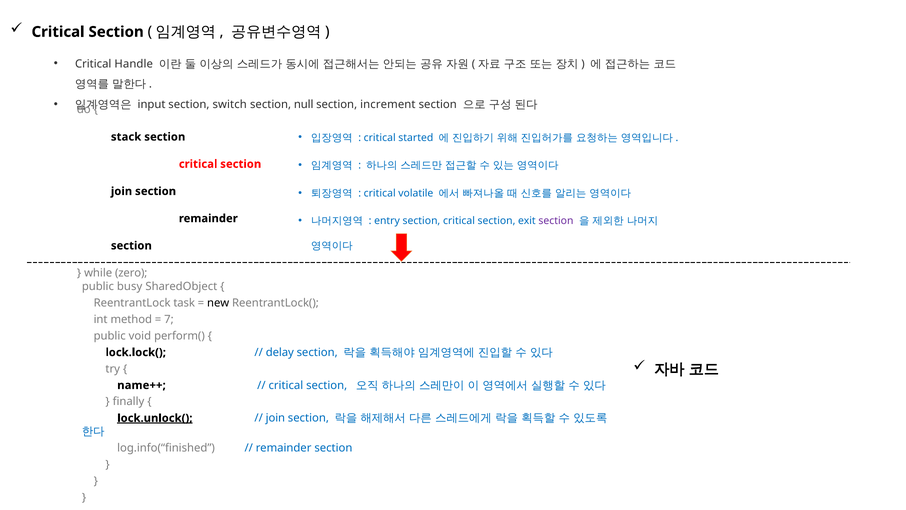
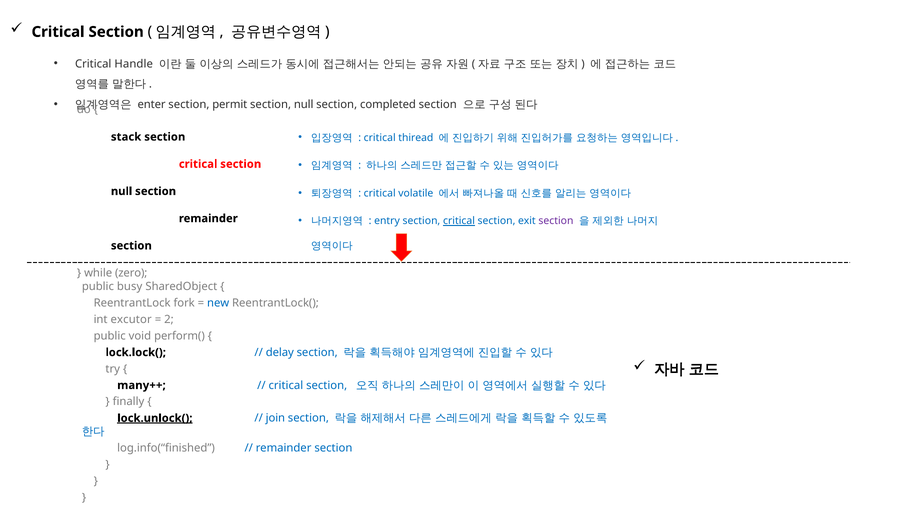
input: input -> enter
switch: switch -> permit
increment: increment -> completed
started: started -> thiread
join at (122, 191): join -> null
critical at (459, 221) underline: none -> present
task: task -> fork
new colour: black -> blue
method: method -> excutor
7: 7 -> 2
name++: name++ -> many++
